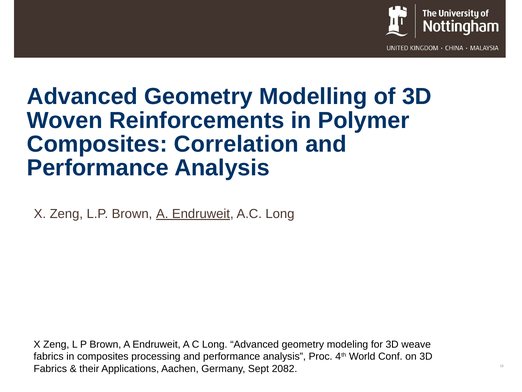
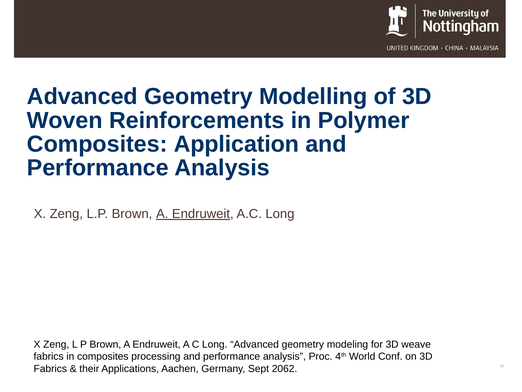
Correlation: Correlation -> Application
2082: 2082 -> 2062
